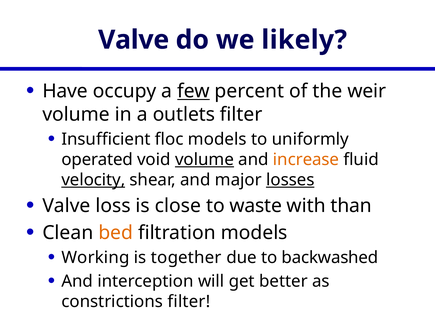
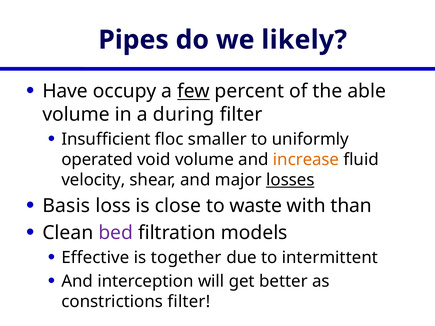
Valve at (134, 40): Valve -> Pipes
weir: weir -> able
outlets: outlets -> during
floc models: models -> smaller
volume at (204, 160) underline: present -> none
velocity underline: present -> none
Valve at (66, 206): Valve -> Basis
bed colour: orange -> purple
Working: Working -> Effective
backwashed: backwashed -> intermittent
